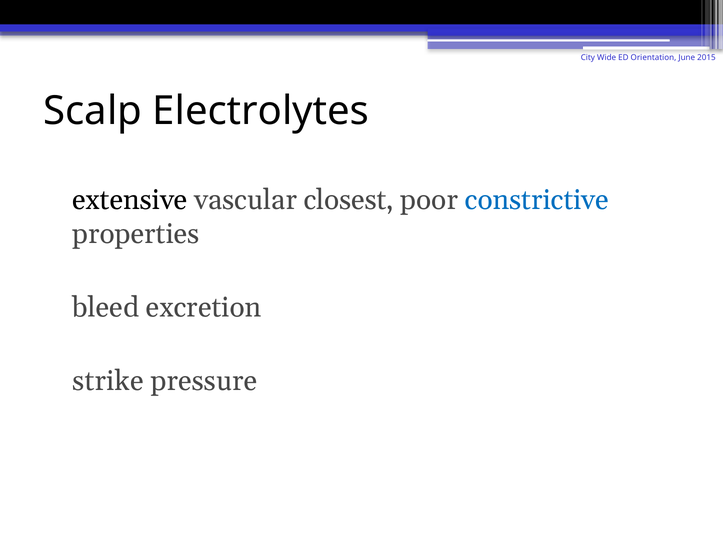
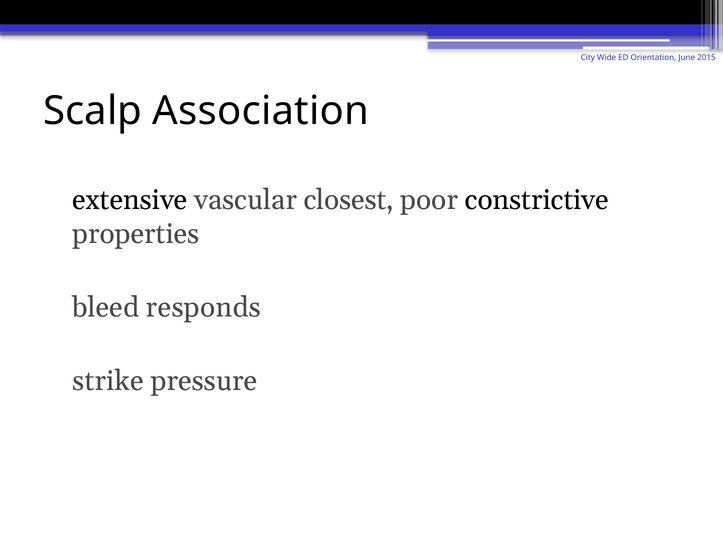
Electrolytes: Electrolytes -> Association
constrictive colour: blue -> black
excretion: excretion -> responds
